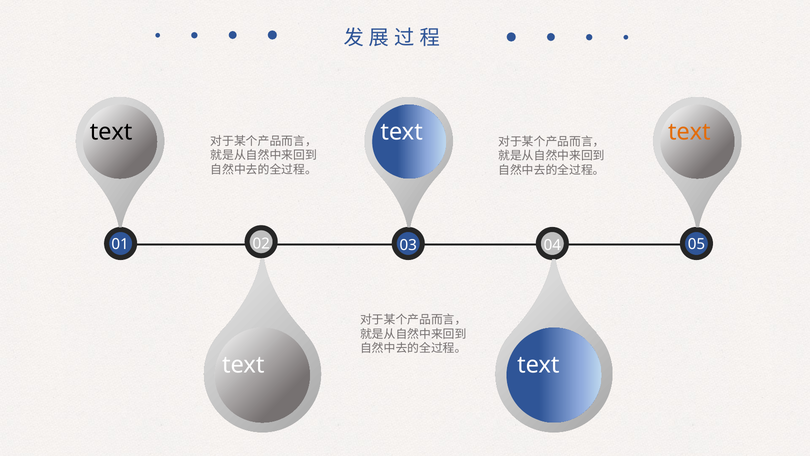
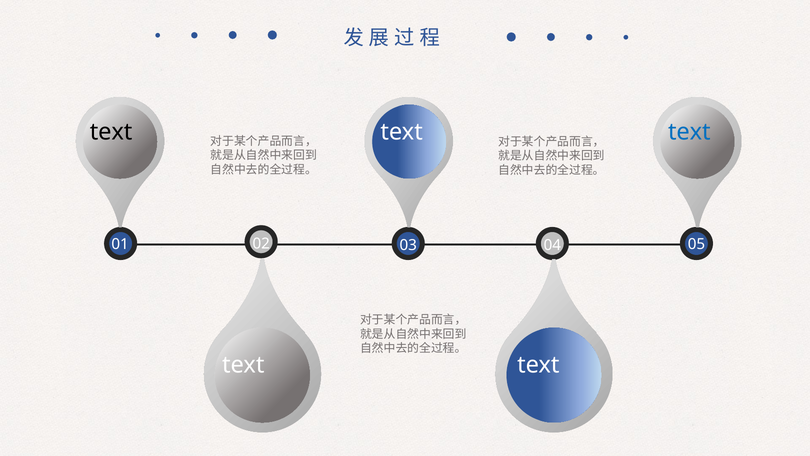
text at (689, 132) colour: orange -> blue
